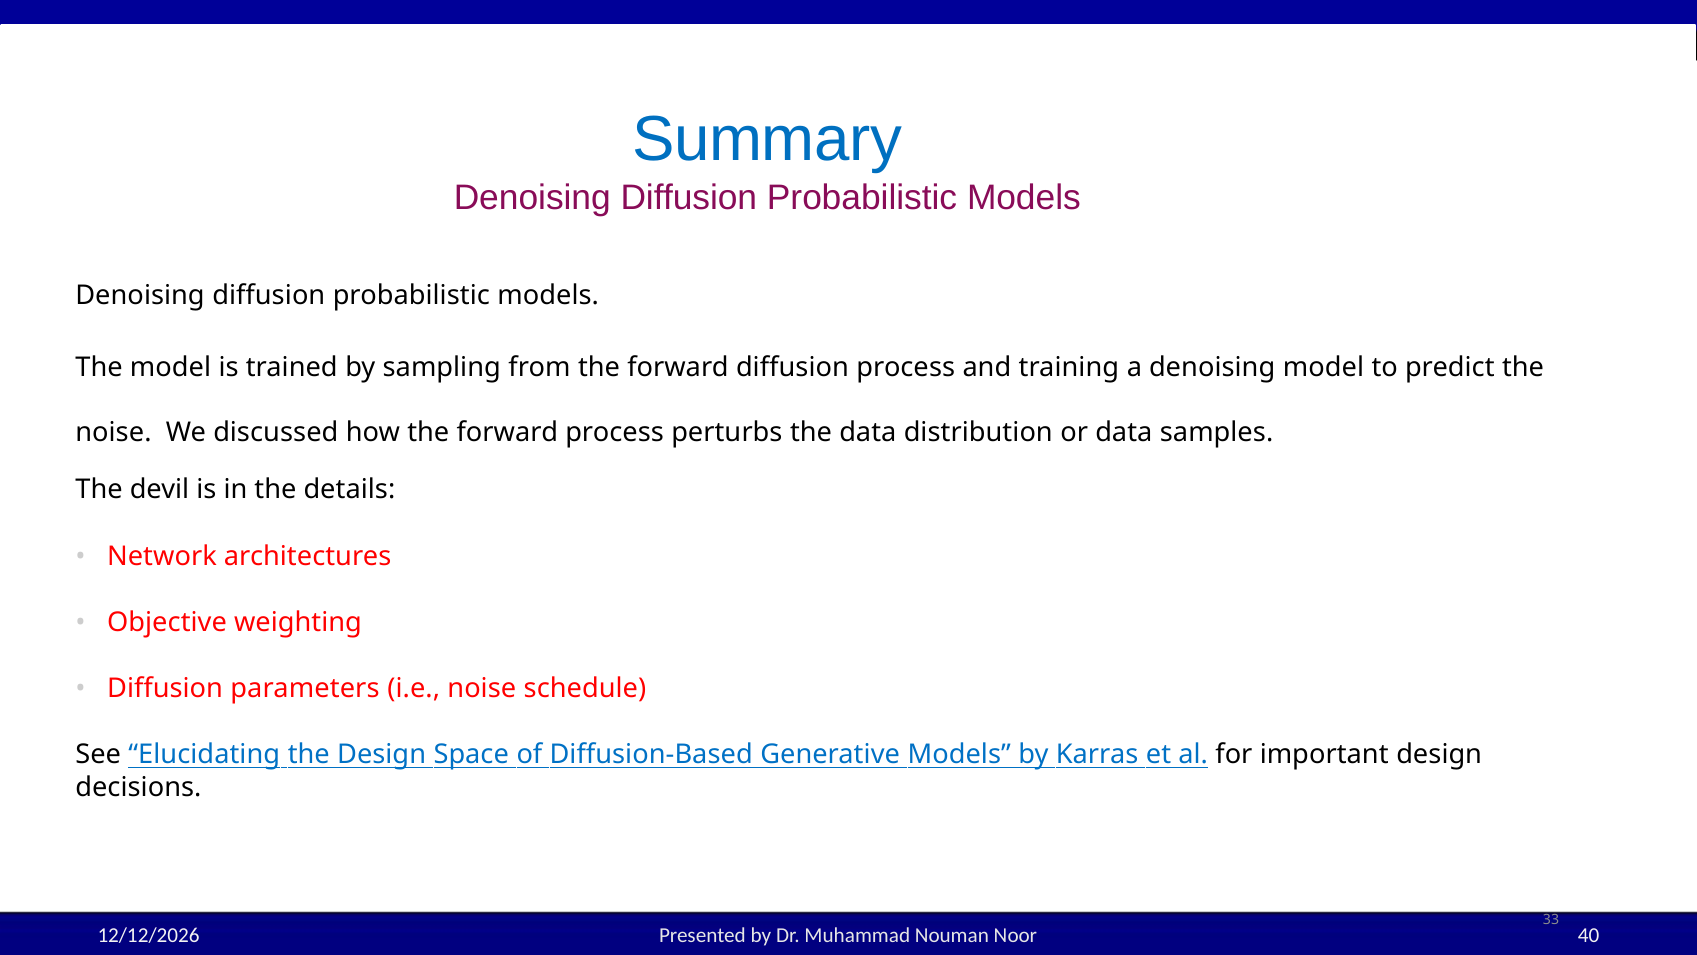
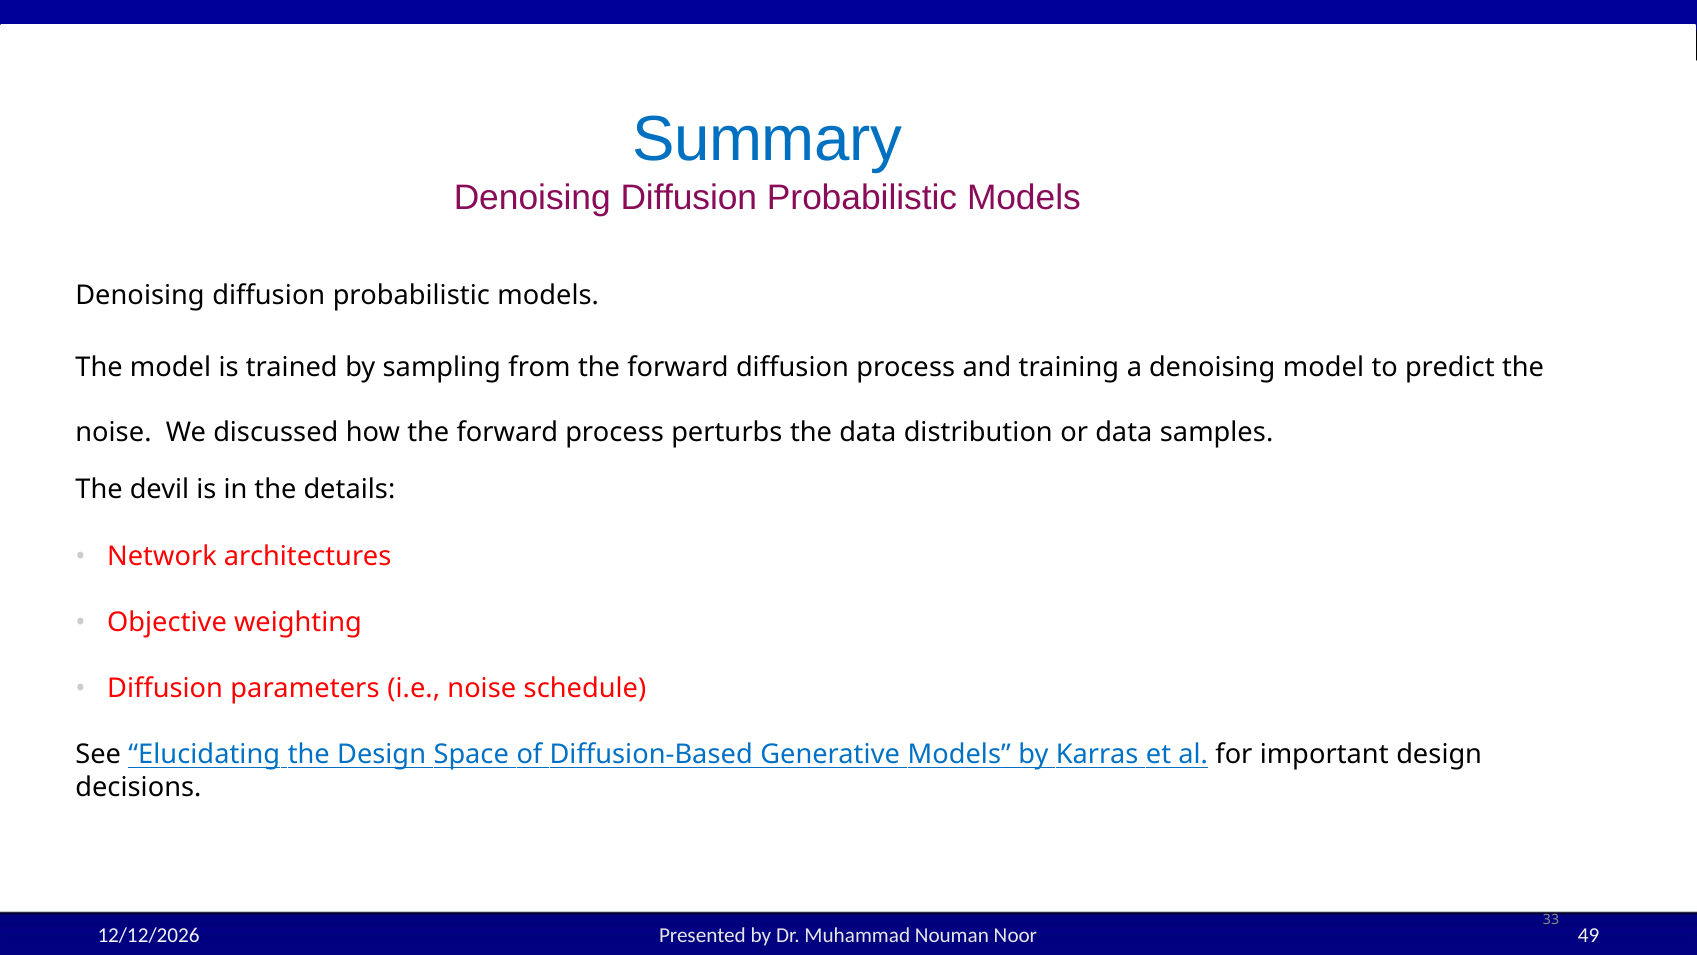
40: 40 -> 49
